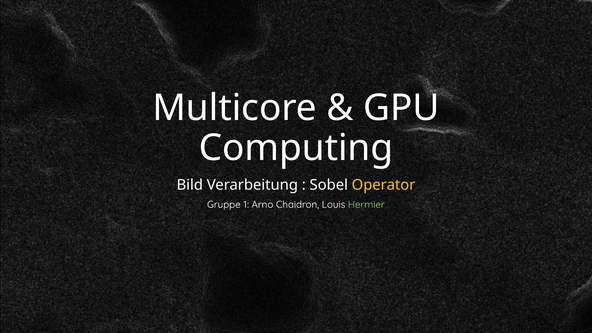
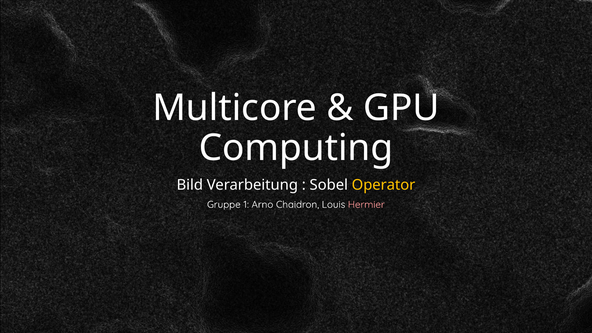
Hermier colour: light green -> pink
